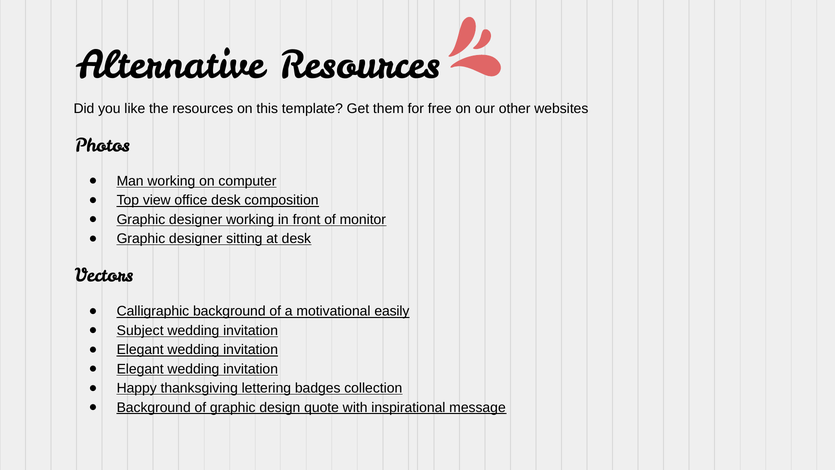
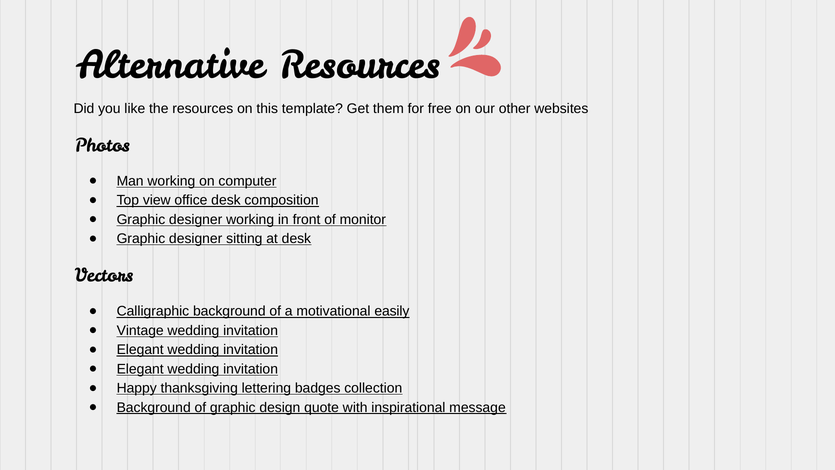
Subject: Subject -> Vintage
